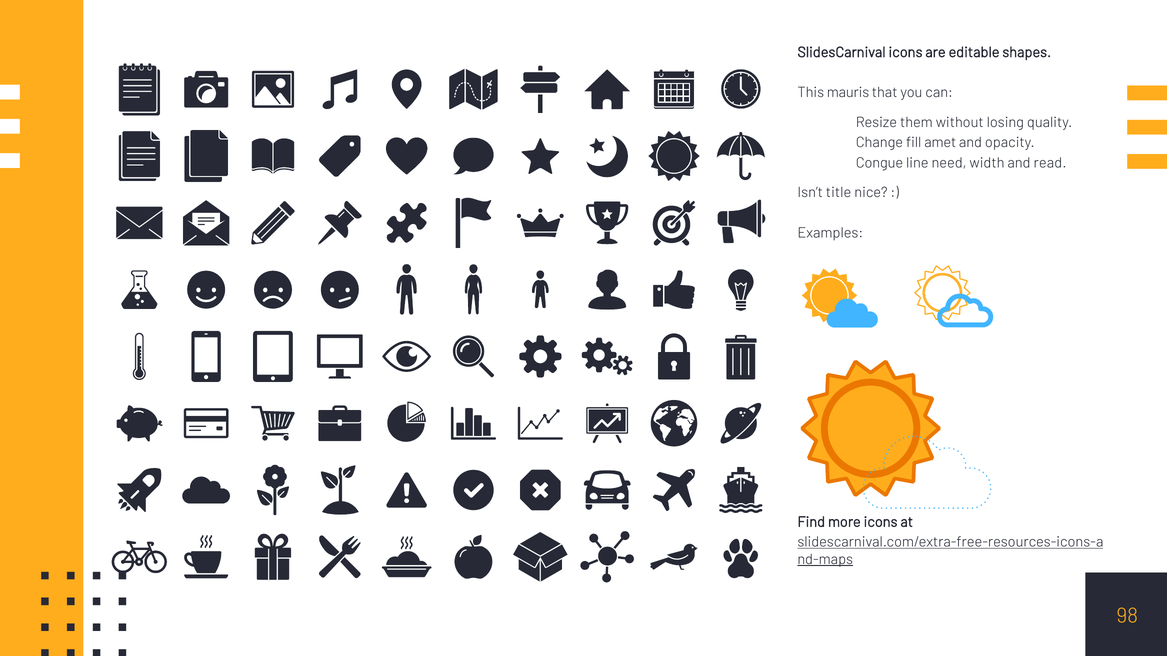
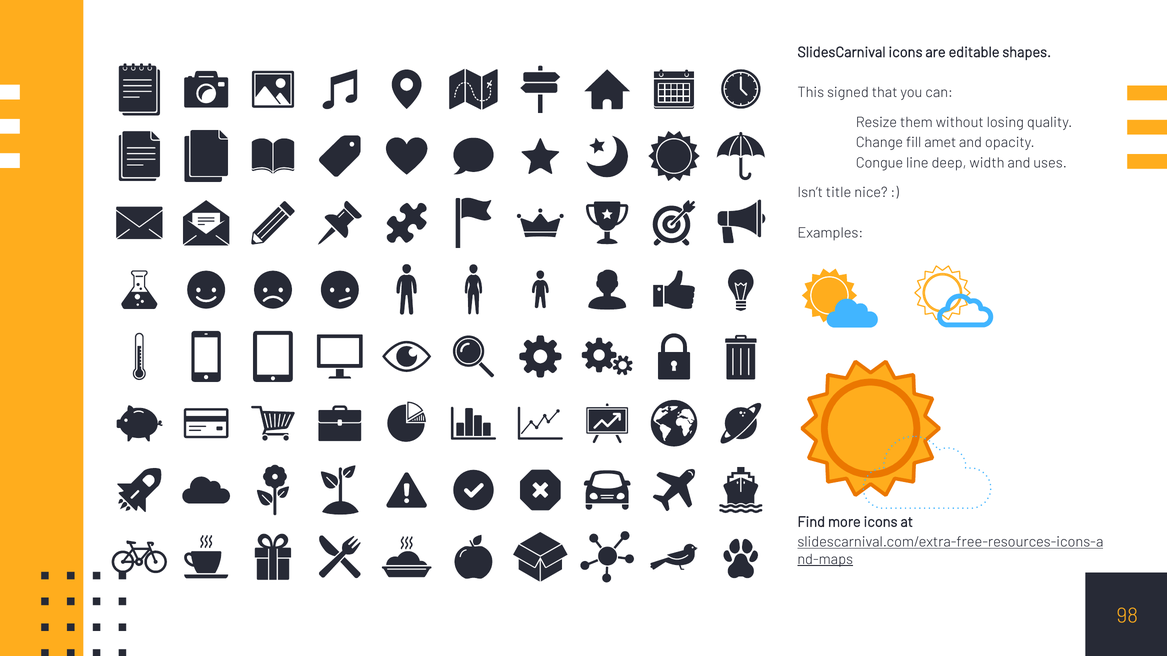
mauris: mauris -> signed
need: need -> deep
read: read -> uses
